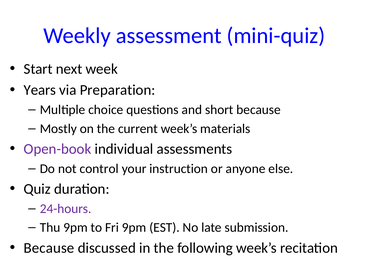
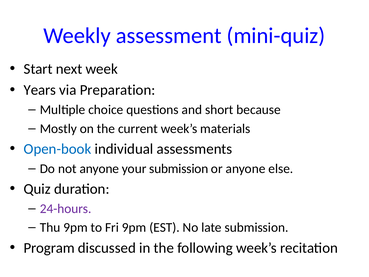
Open-book colour: purple -> blue
not control: control -> anyone
your instruction: instruction -> submission
Because at (49, 248): Because -> Program
